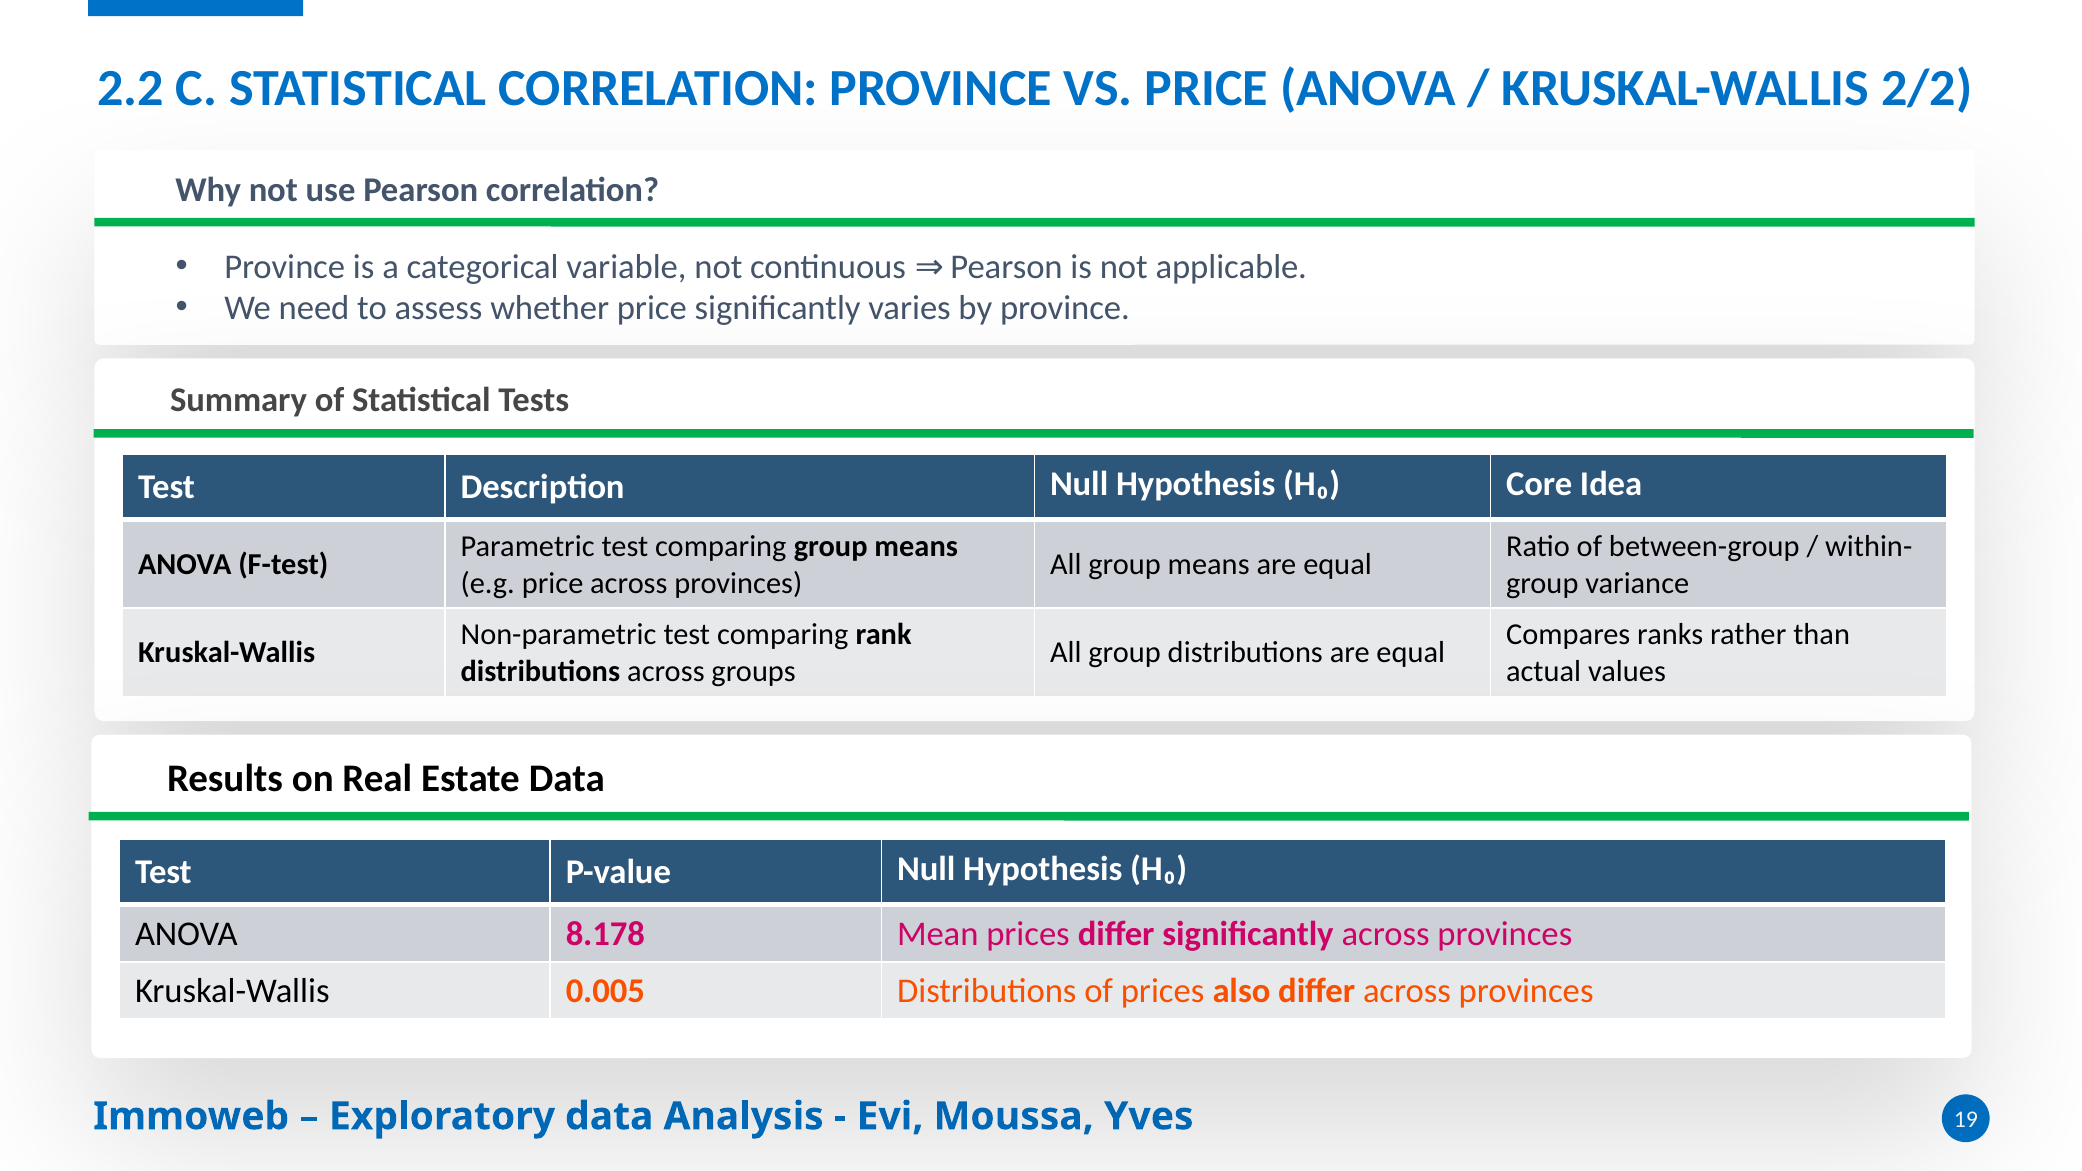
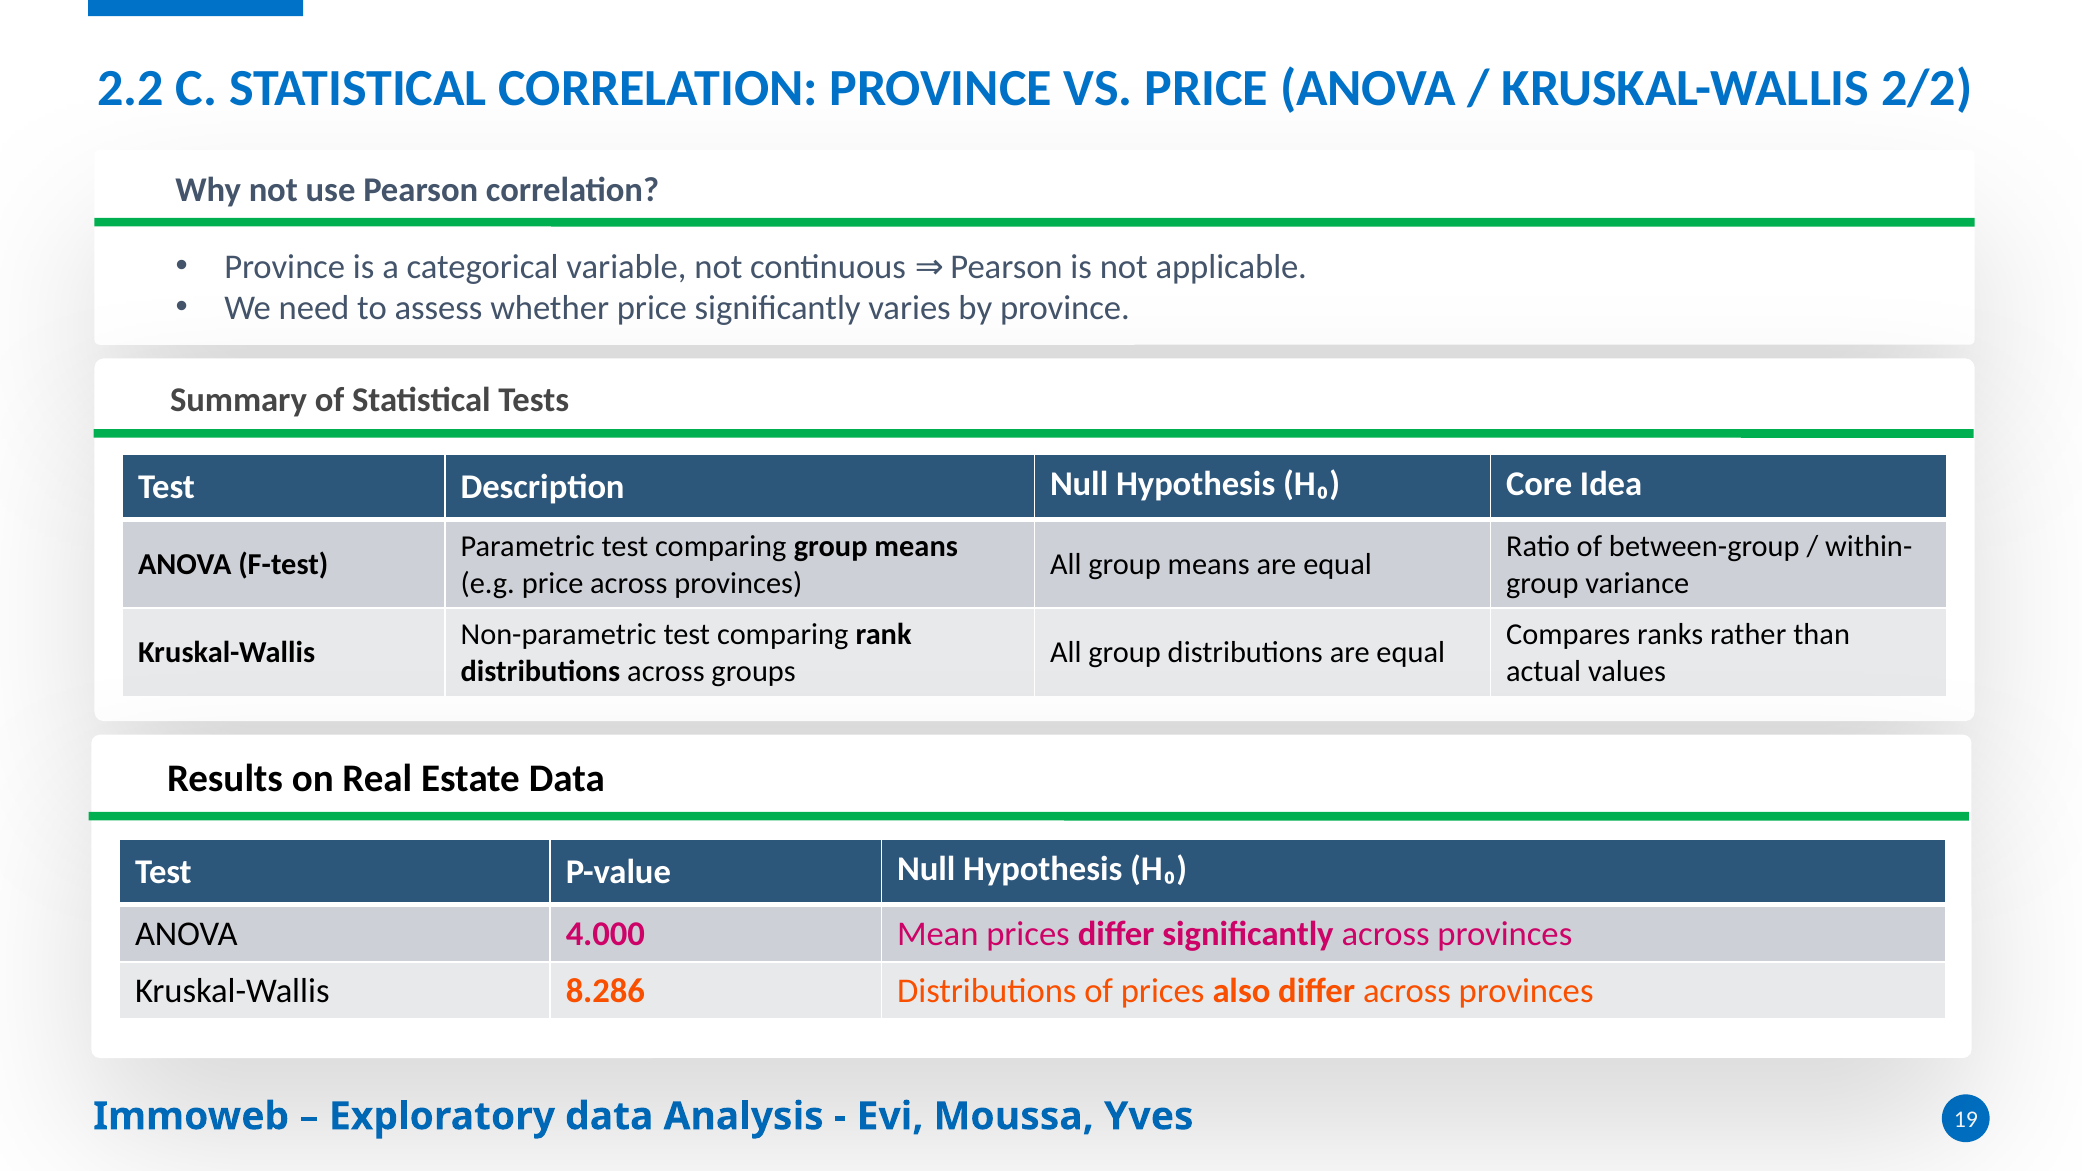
8.178: 8.178 -> 4.000
0.005: 0.005 -> 8.286
